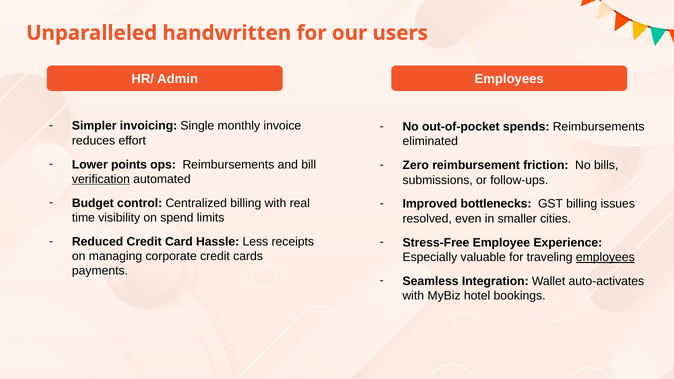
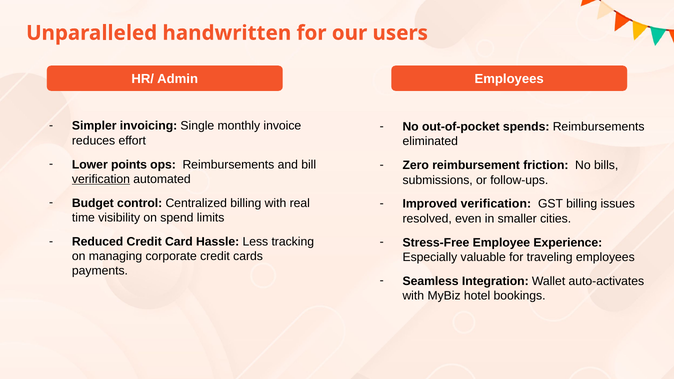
Improved bottlenecks: bottlenecks -> verification
receipts: receipts -> tracking
employees at (605, 257) underline: present -> none
